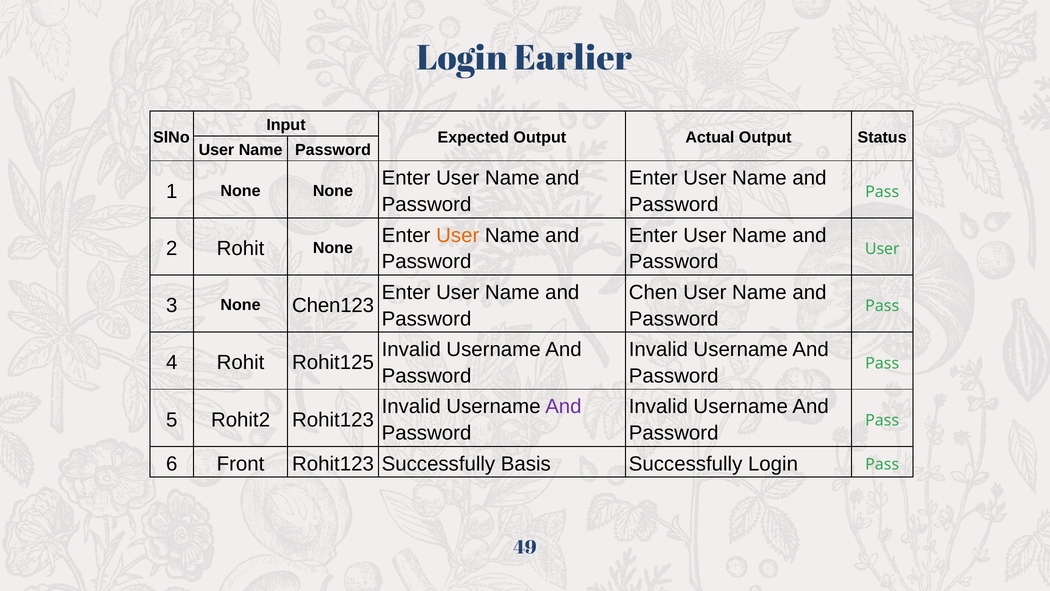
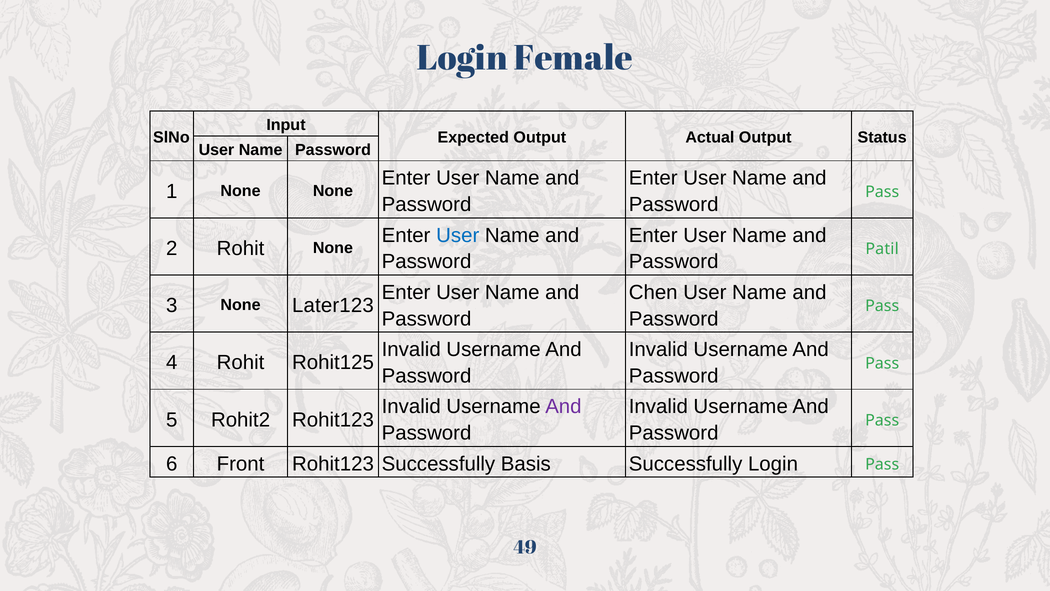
Earlier: Earlier -> Female
User at (458, 235) colour: orange -> blue
Password User: User -> Patil
Chen123: Chen123 -> Later123
